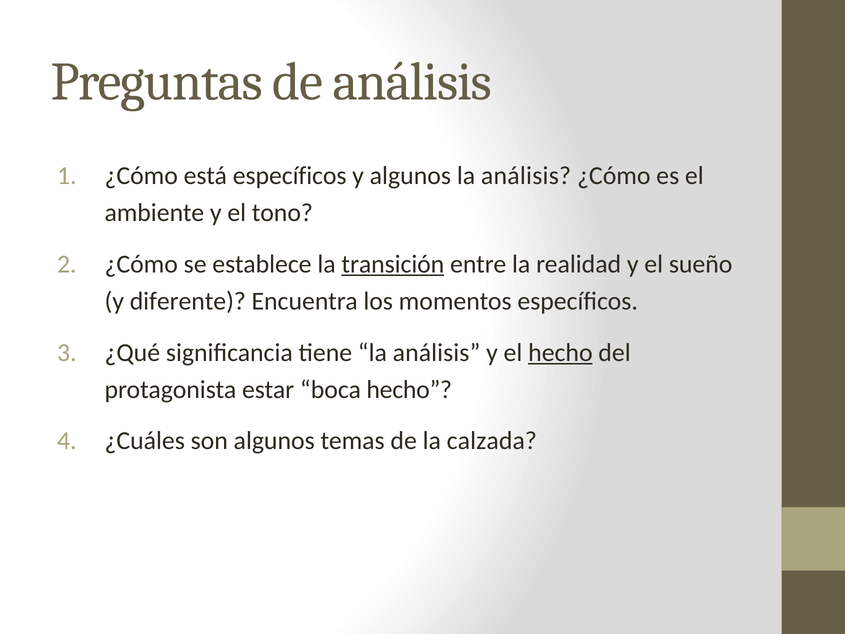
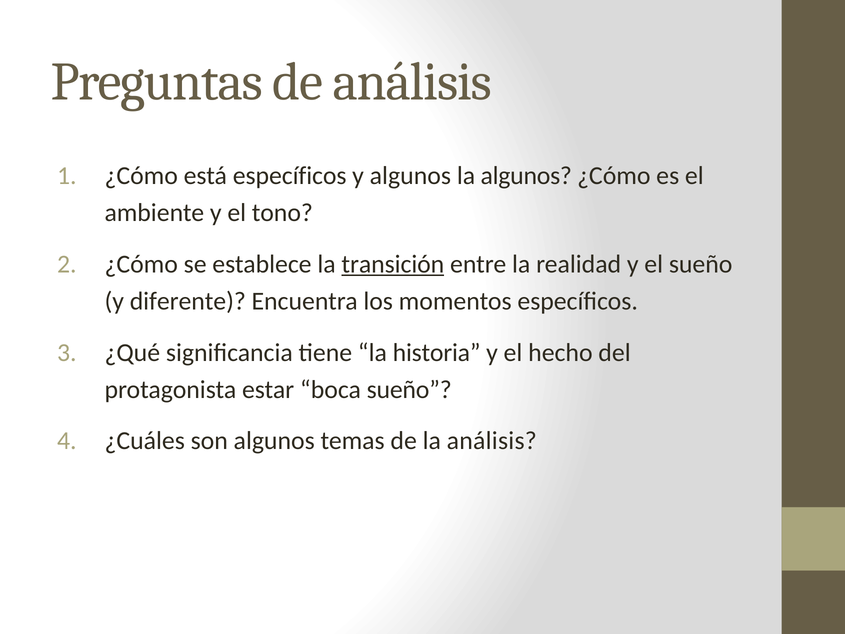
análisis at (526, 176): análisis -> algunos
tiene la análisis: análisis -> historia
hecho at (560, 352) underline: present -> none
boca hecho: hecho -> sueño
la calzada: calzada -> análisis
